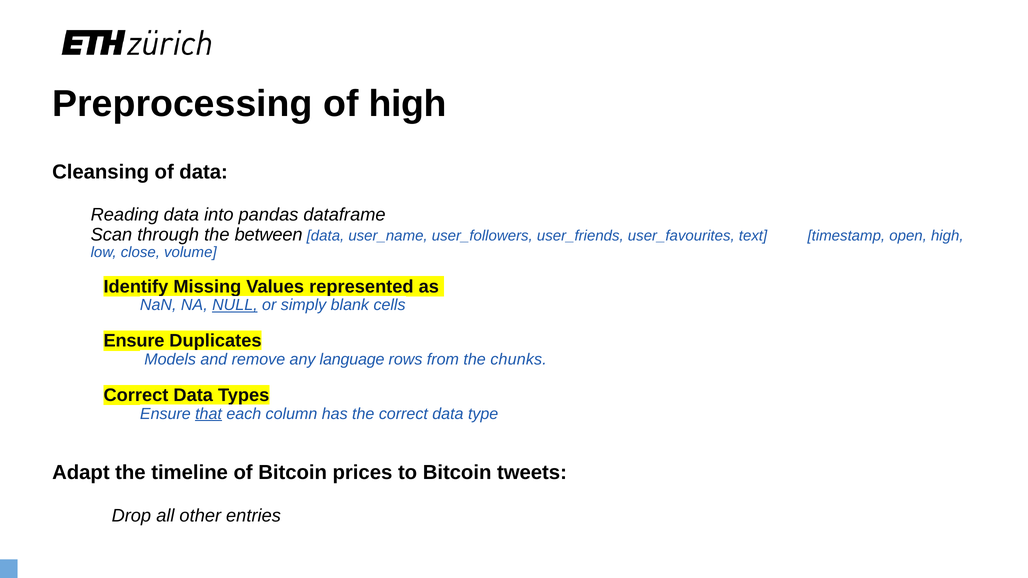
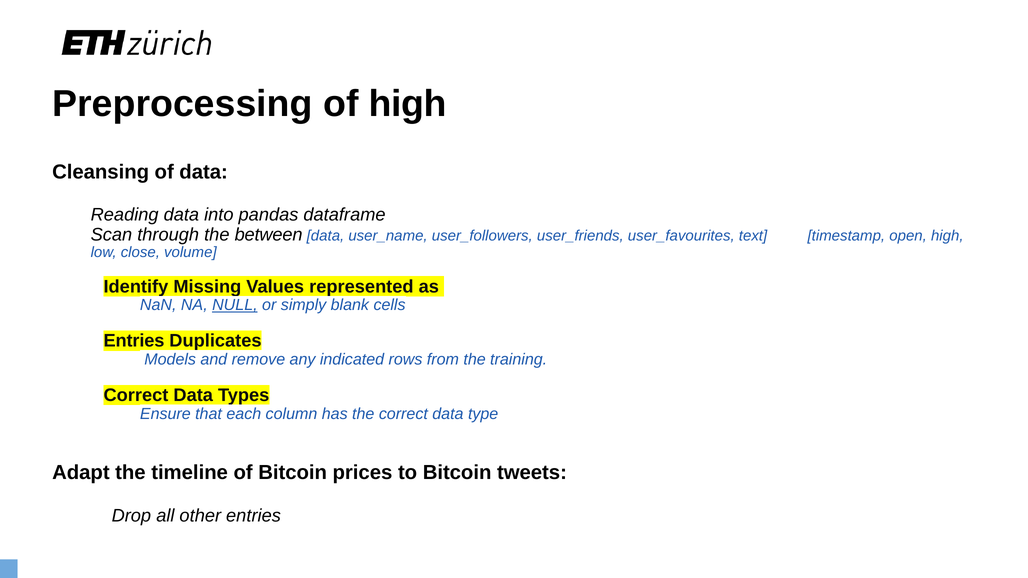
Ensure at (134, 341): Ensure -> Entries
language: language -> indicated
chunks: chunks -> training
that underline: present -> none
